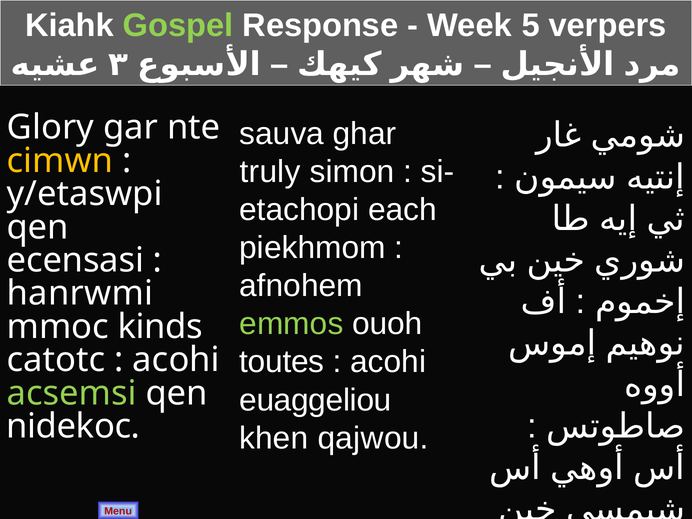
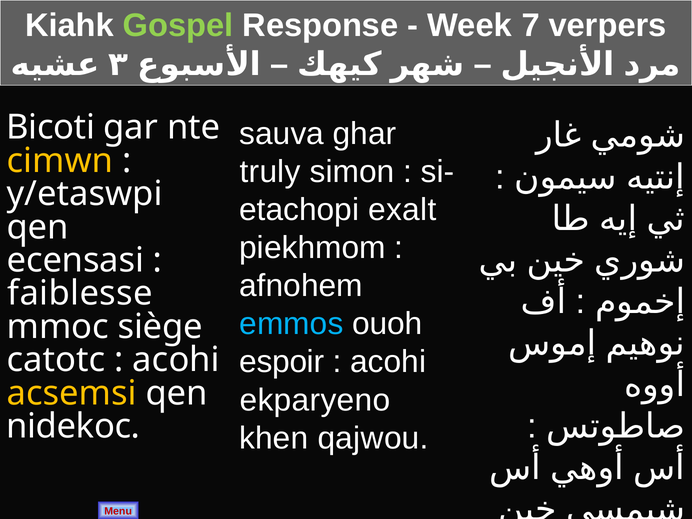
5: 5 -> 7
Glory: Glory -> Bicoti
each: each -> exalt
hanrwmi: hanrwmi -> faiblesse
emmos colour: light green -> light blue
kinds: kinds -> siège
toutes: toutes -> espoir
acsemsi colour: light green -> yellow
euaggeliou: euaggeliou -> ekparyeno
